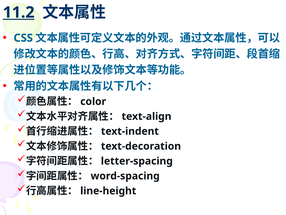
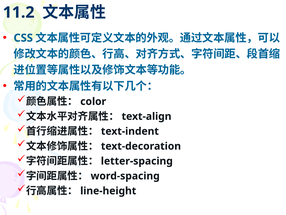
11.2 underline: present -> none
